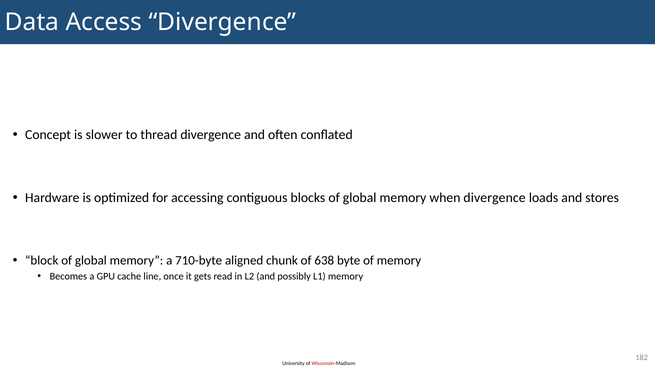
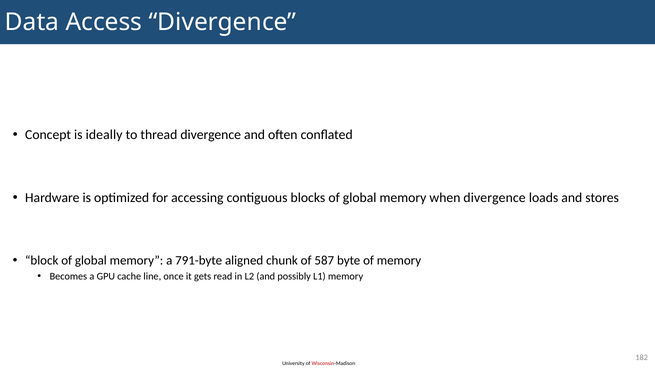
slower: slower -> ideally
710-byte: 710-byte -> 791-byte
638: 638 -> 587
